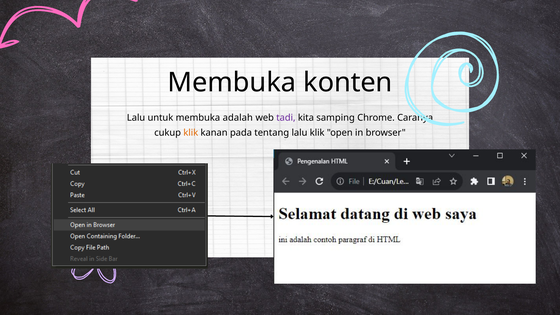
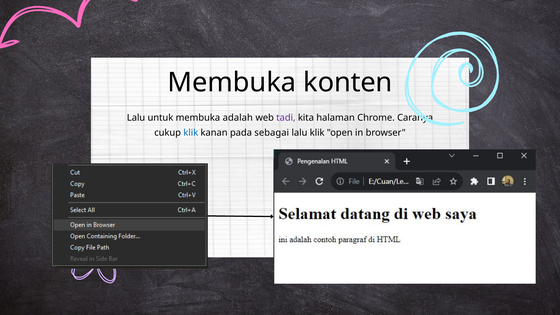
samping: samping -> halaman
klik at (191, 133) colour: orange -> blue
tentang: tentang -> sebagai
